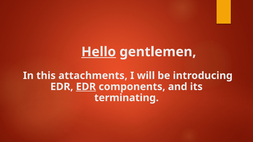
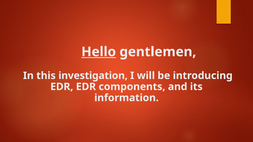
attachments: attachments -> investigation
EDR at (86, 87) underline: present -> none
terminating: terminating -> information
